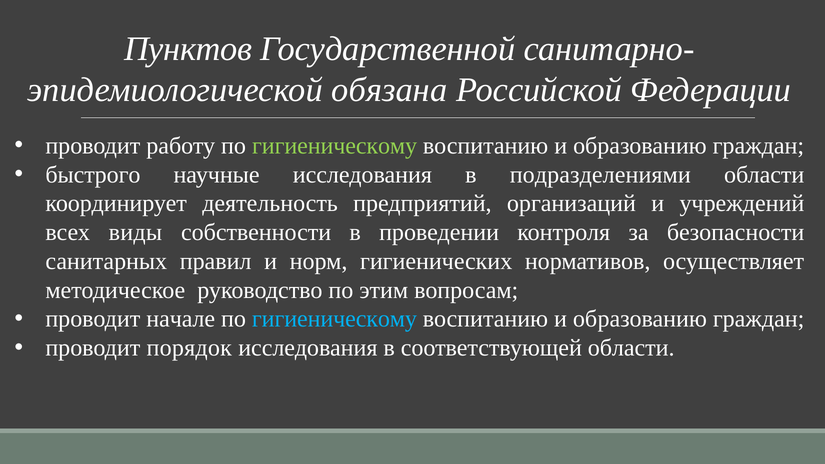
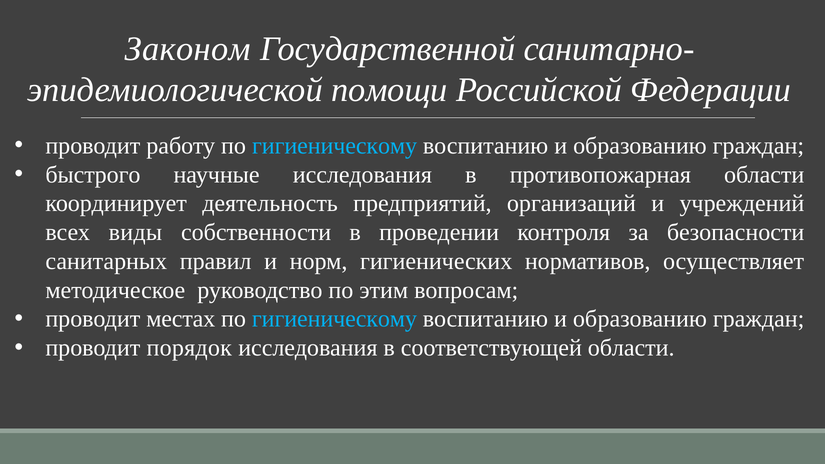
Пунктов: Пунктов -> Законом
обязана: обязана -> помощи
гигиеническому at (335, 146) colour: light green -> light blue
подразделениями: подразделениями -> противопожарная
начале: начале -> местах
